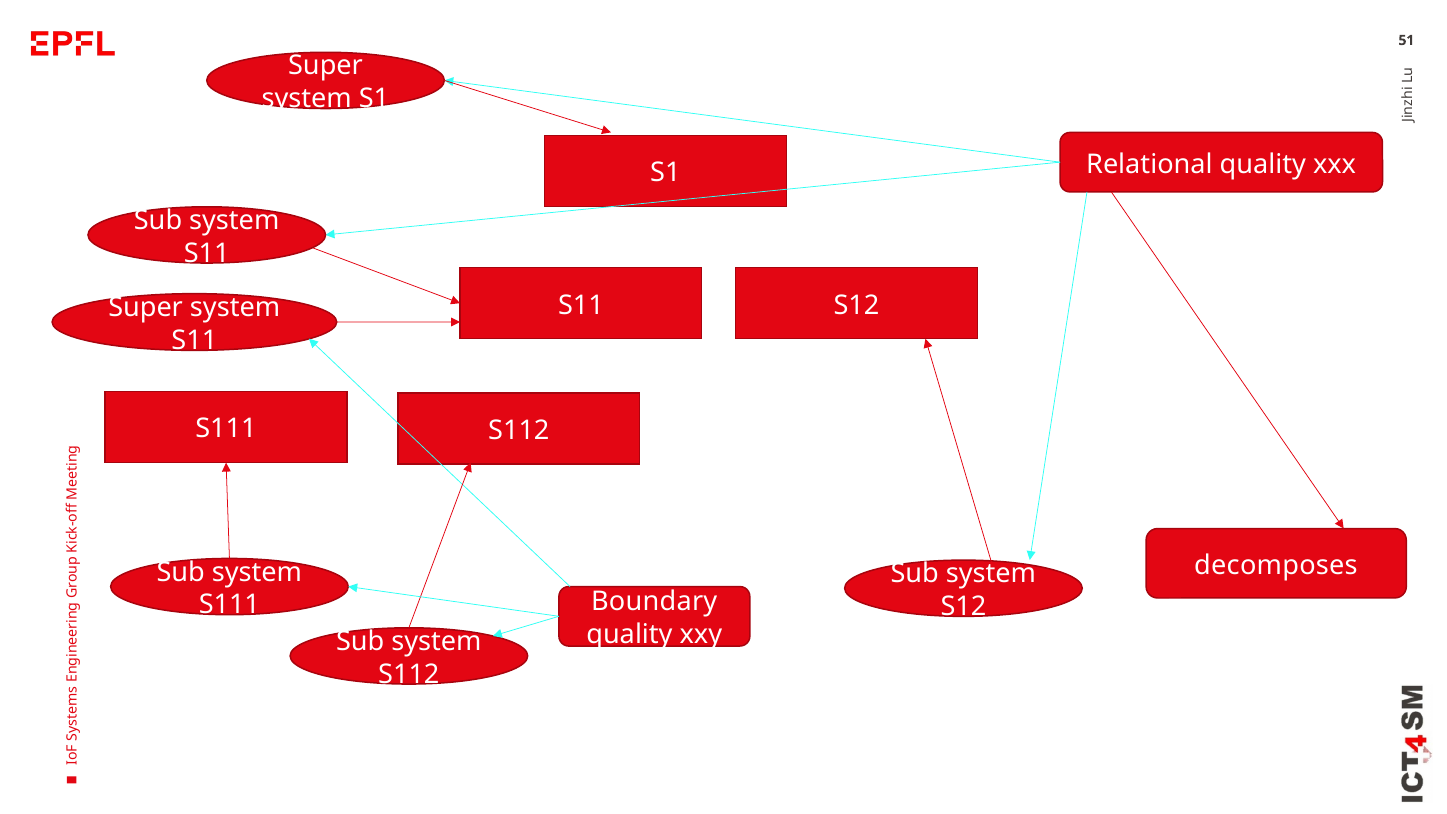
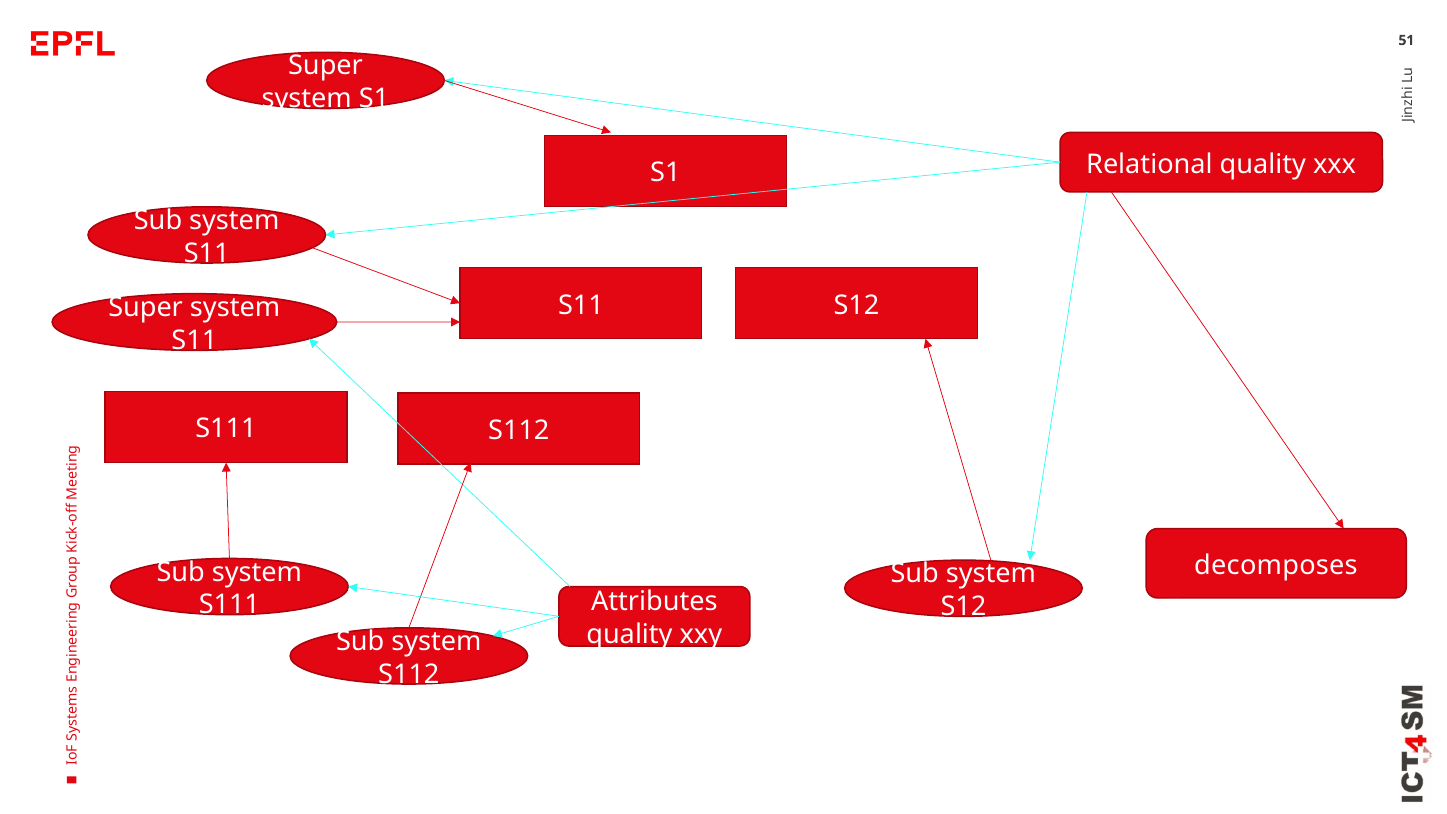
Boundary: Boundary -> Attributes
